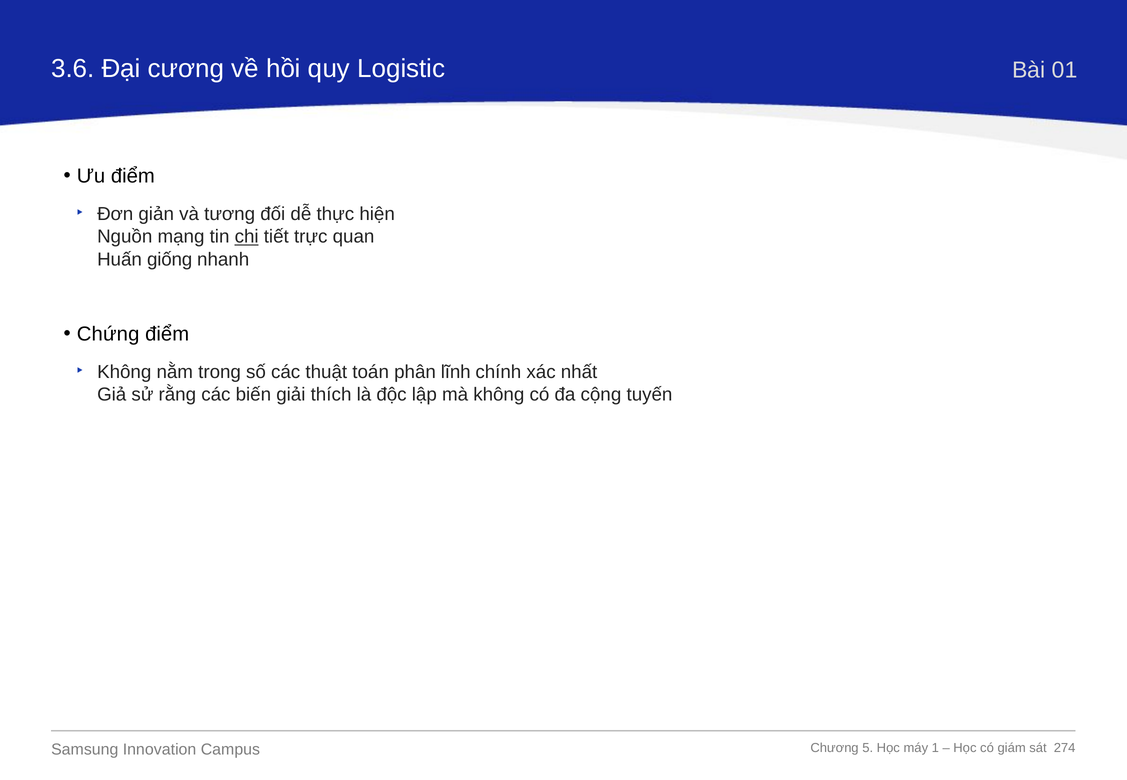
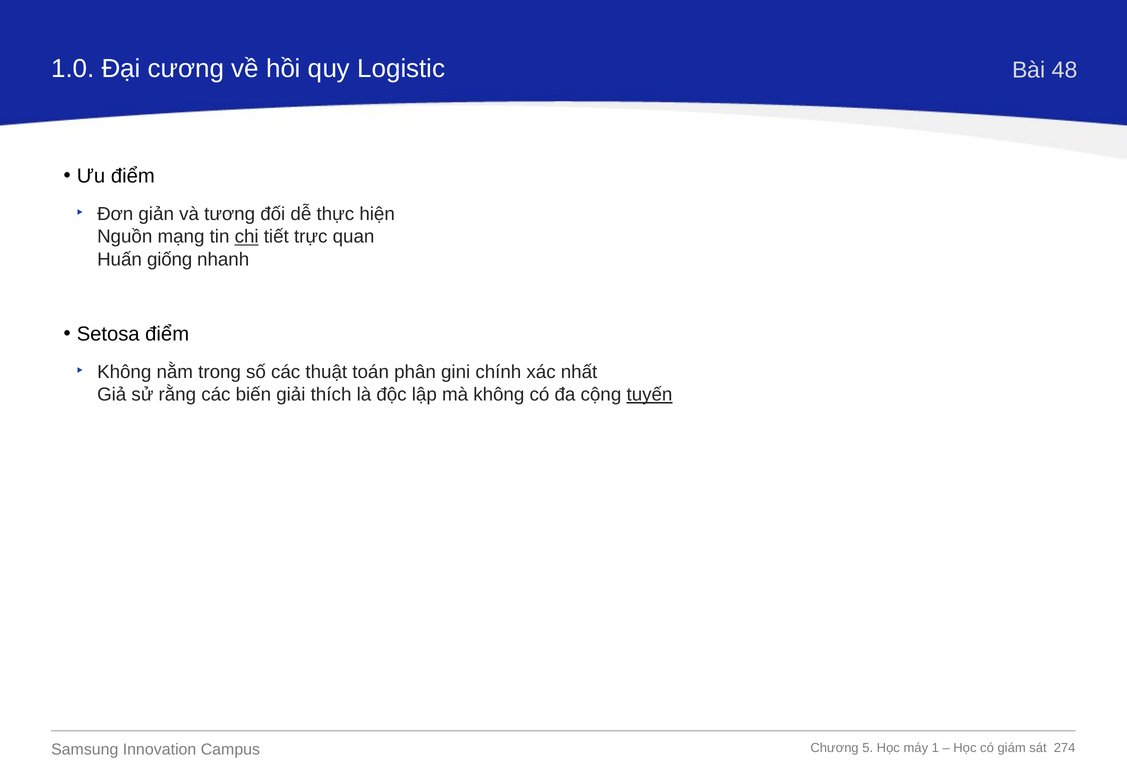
3.6: 3.6 -> 1.0
01: 01 -> 48
Chứng: Chứng -> Setosa
lĩnh: lĩnh -> gini
tuyến underline: none -> present
